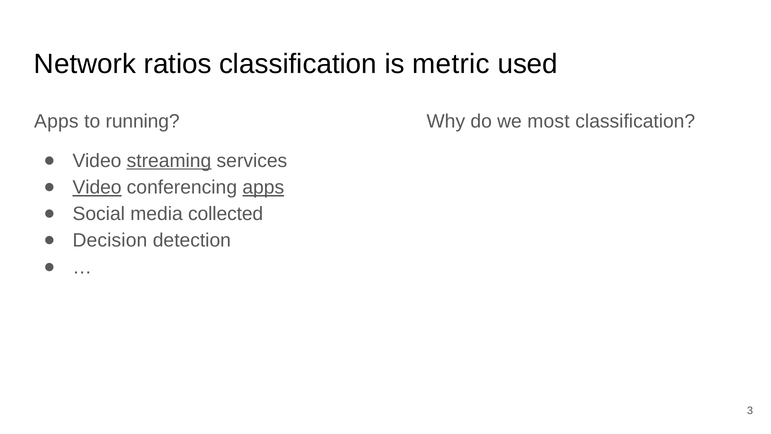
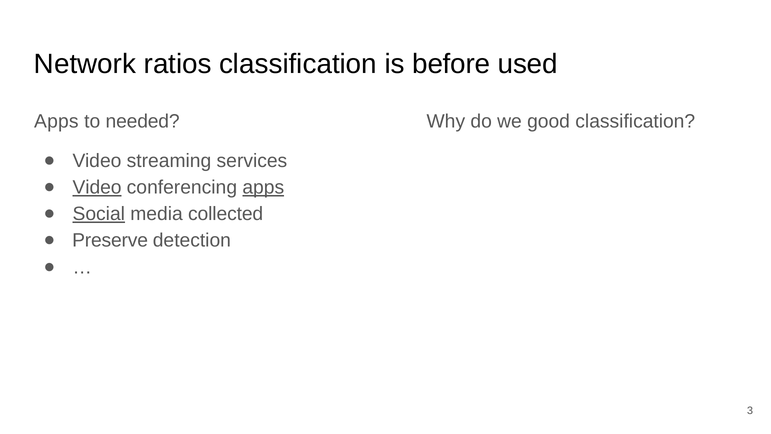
metric: metric -> before
running: running -> needed
most: most -> good
streaming underline: present -> none
Social underline: none -> present
Decision: Decision -> Preserve
